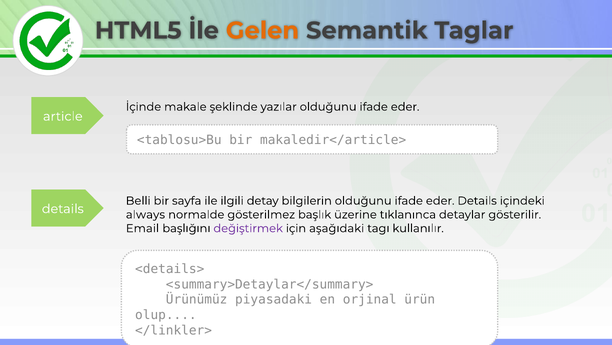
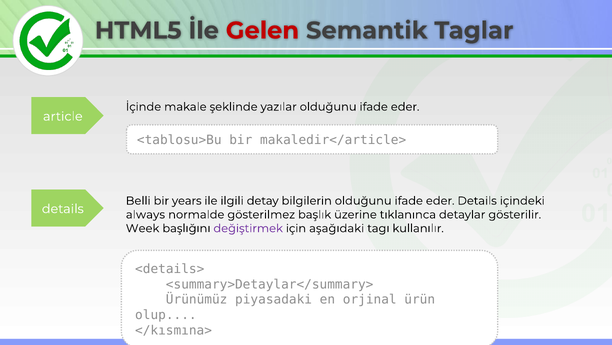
Gelen colour: orange -> red
sayfa: sayfa -> years
Email: Email -> Week
</linkler>: </linkler> -> </kısmına>
